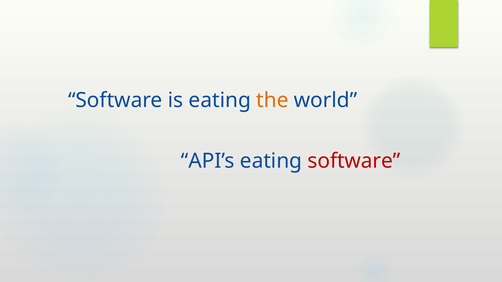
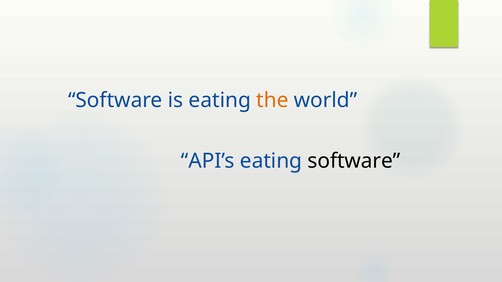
software at (354, 161) colour: red -> black
